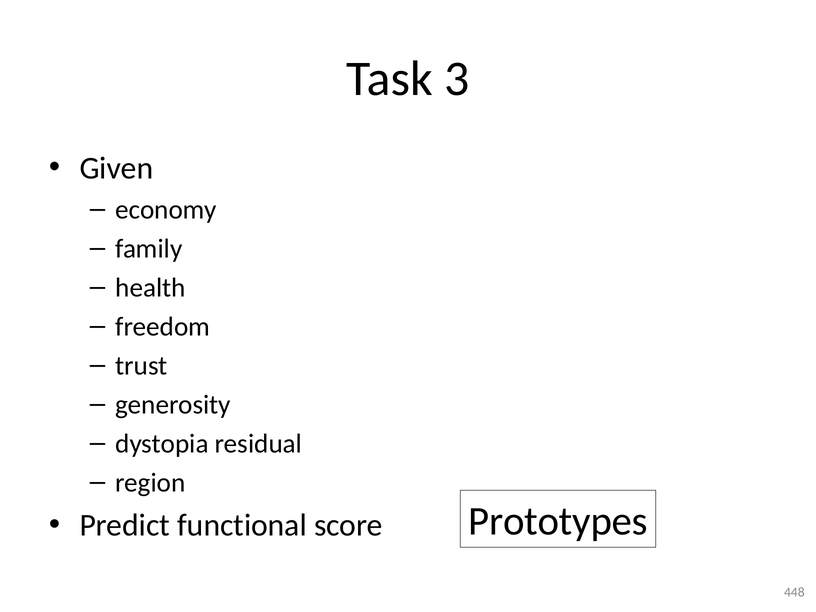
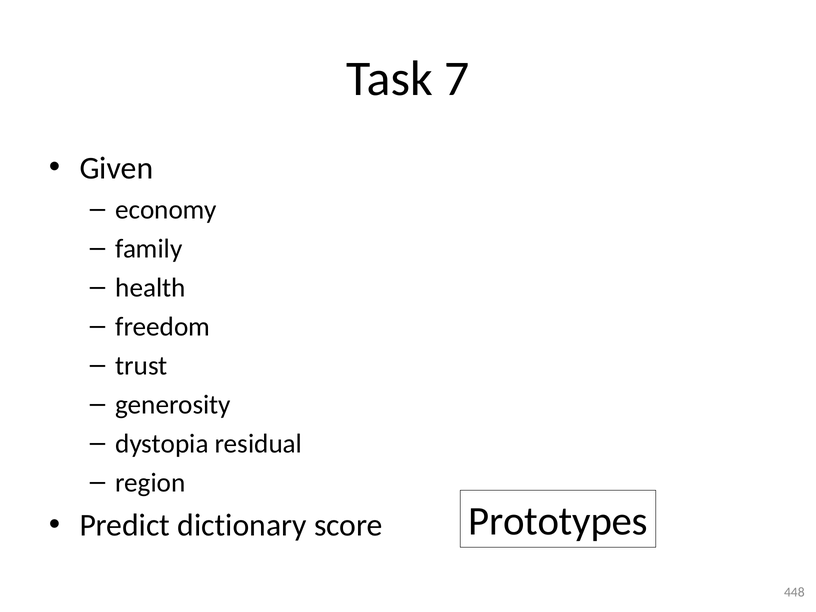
3: 3 -> 7
functional: functional -> dictionary
